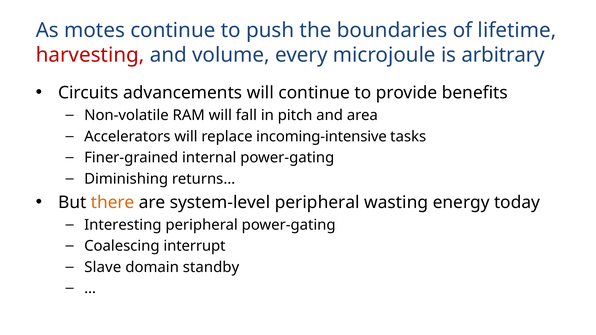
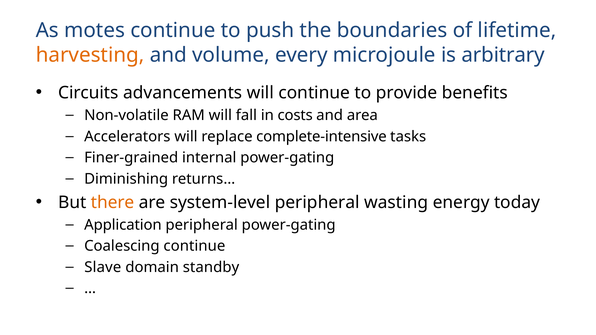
harvesting colour: red -> orange
pitch: pitch -> costs
incoming-intensive: incoming-intensive -> complete-intensive
Interesting: Interesting -> Application
Coalescing interrupt: interrupt -> continue
